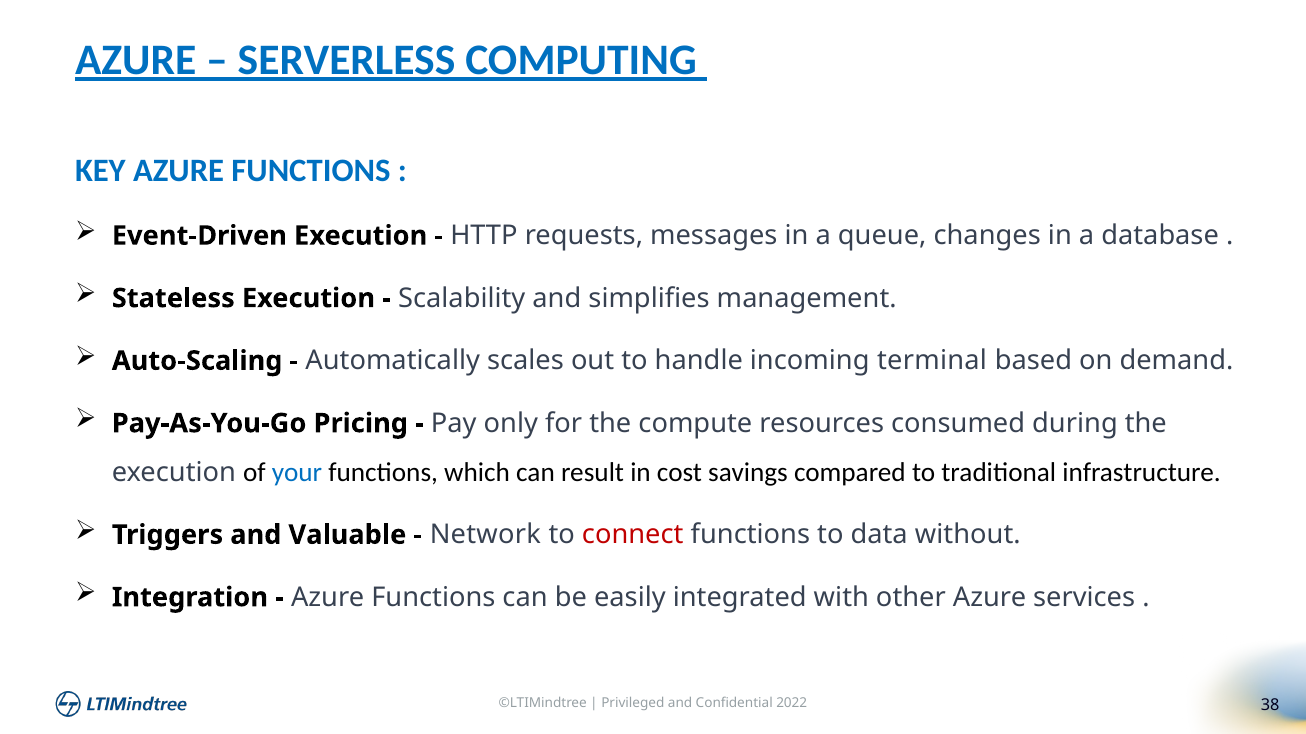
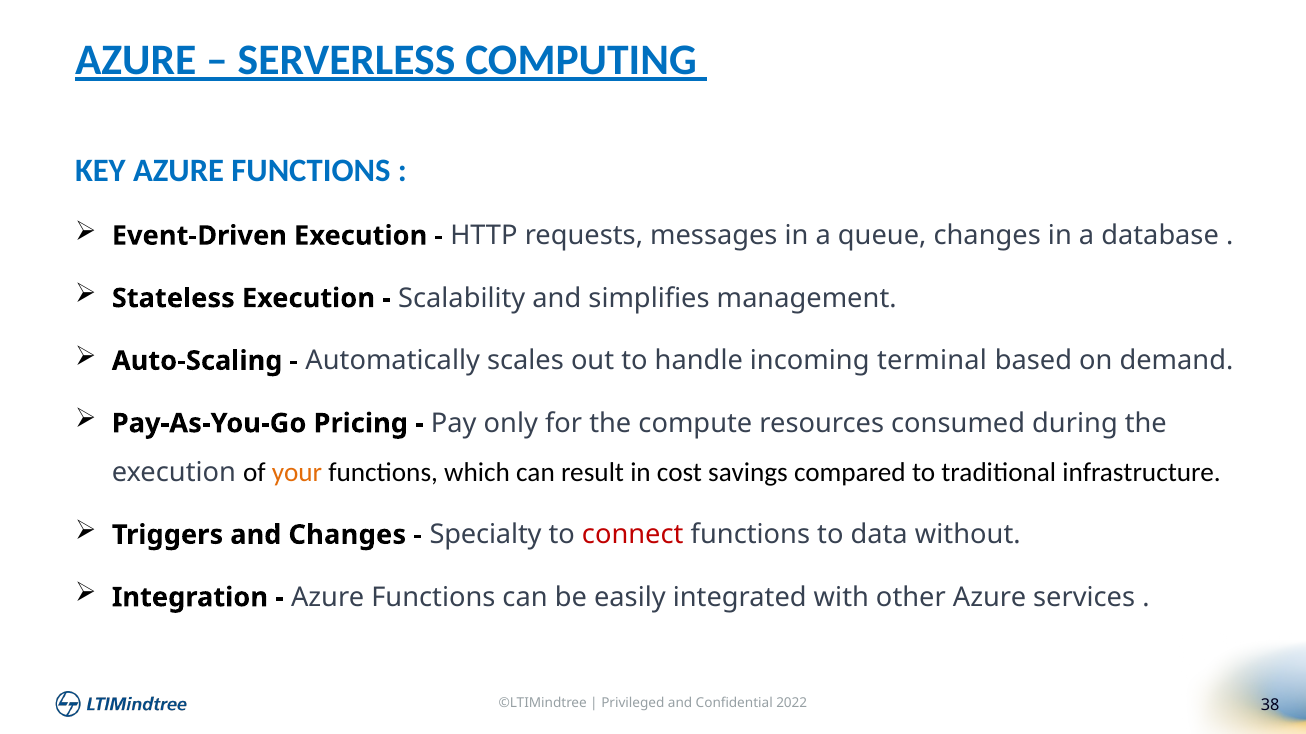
your colour: blue -> orange
and Valuable: Valuable -> Changes
Network: Network -> Specialty
